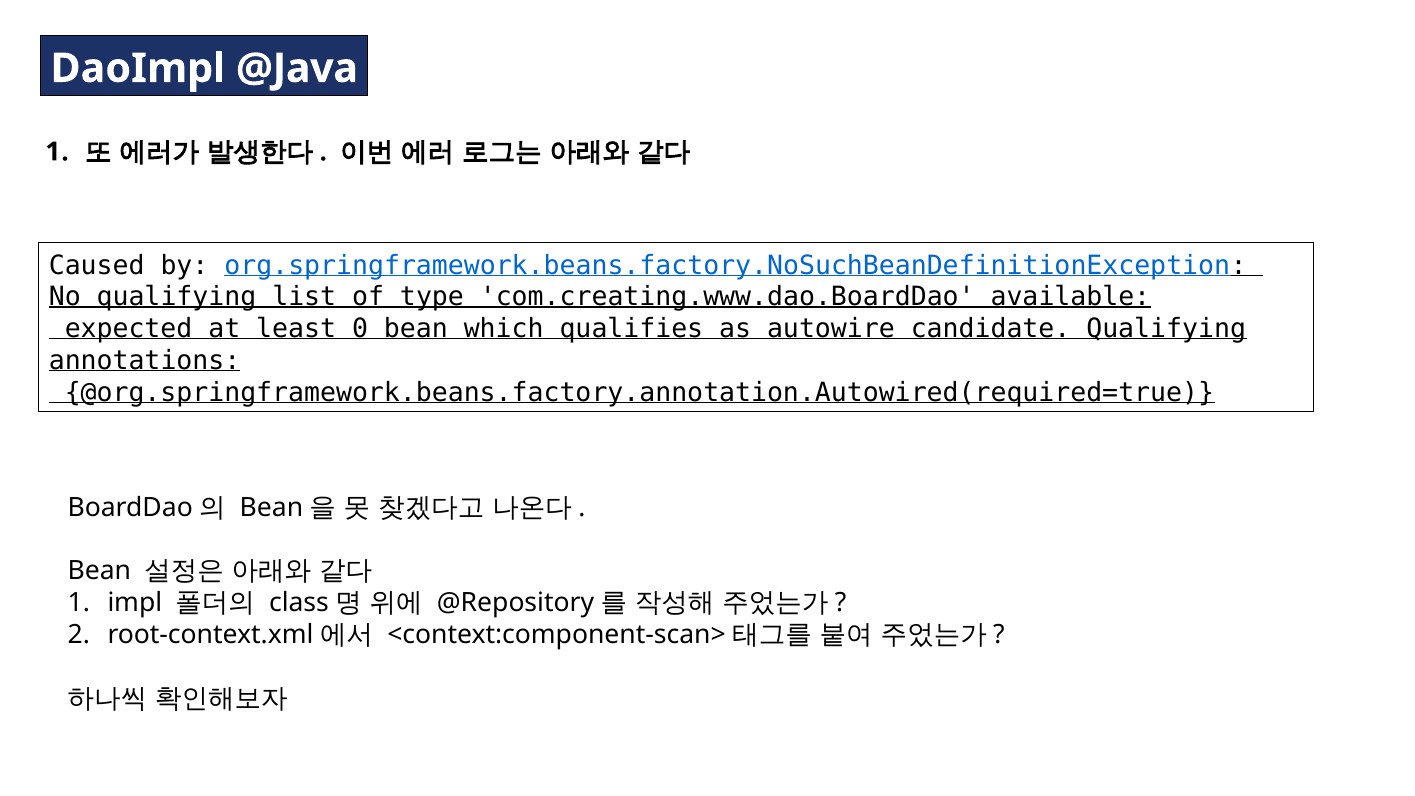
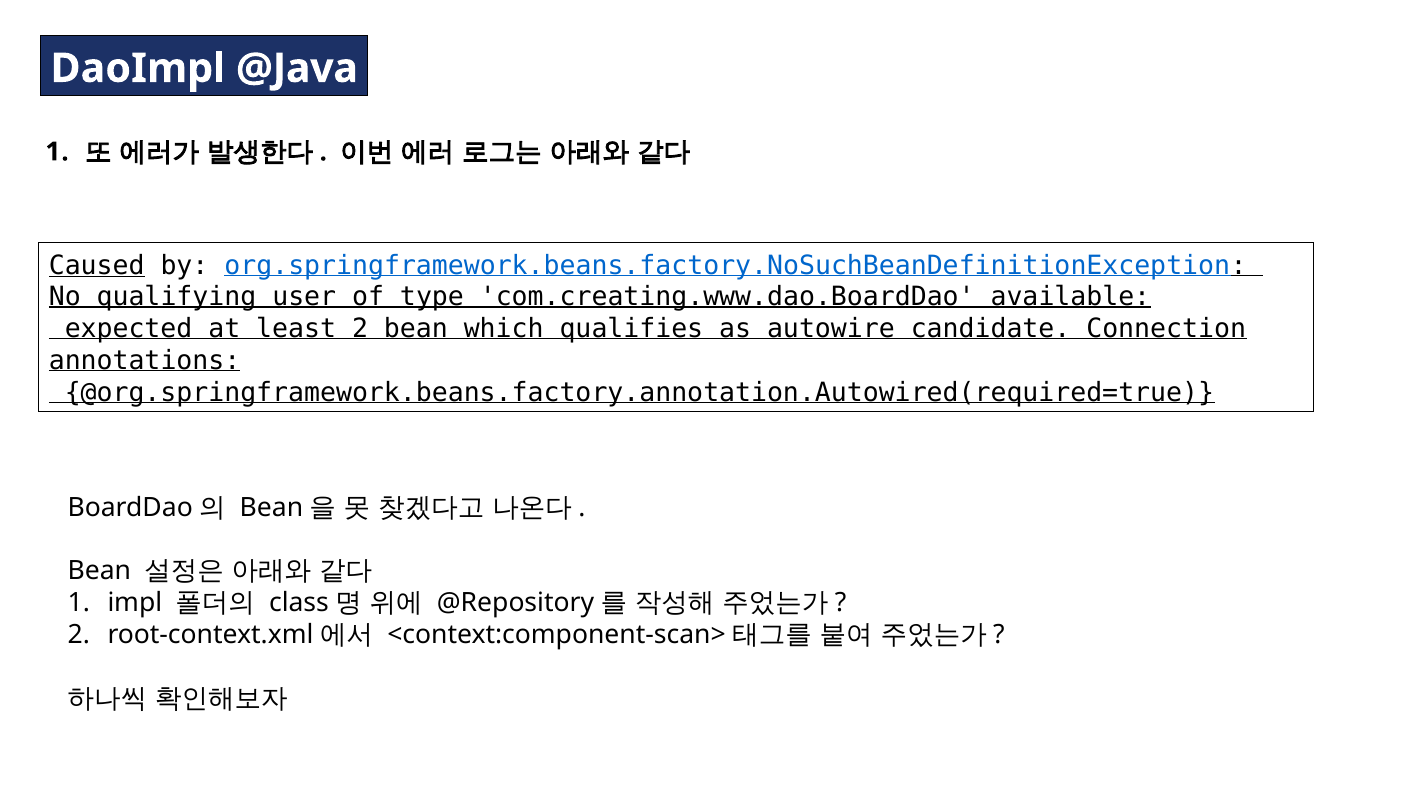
Caused underline: none -> present
list: list -> user
least 0: 0 -> 2
candidate Qualifying: Qualifying -> Connection
